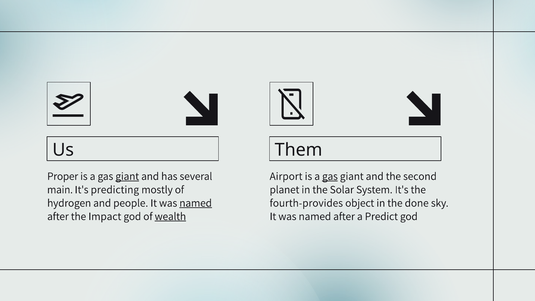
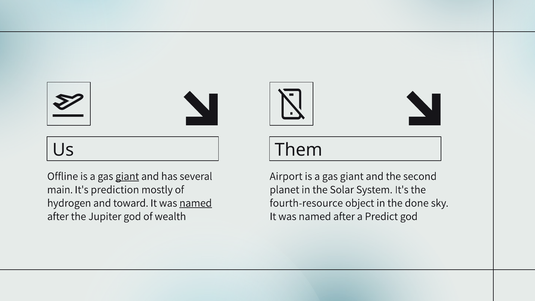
Proper: Proper -> Offline
gas at (330, 176) underline: present -> none
predicting: predicting -> prediction
people: people -> toward
fourth-provides: fourth-provides -> fourth-resource
Impact: Impact -> Jupiter
wealth underline: present -> none
